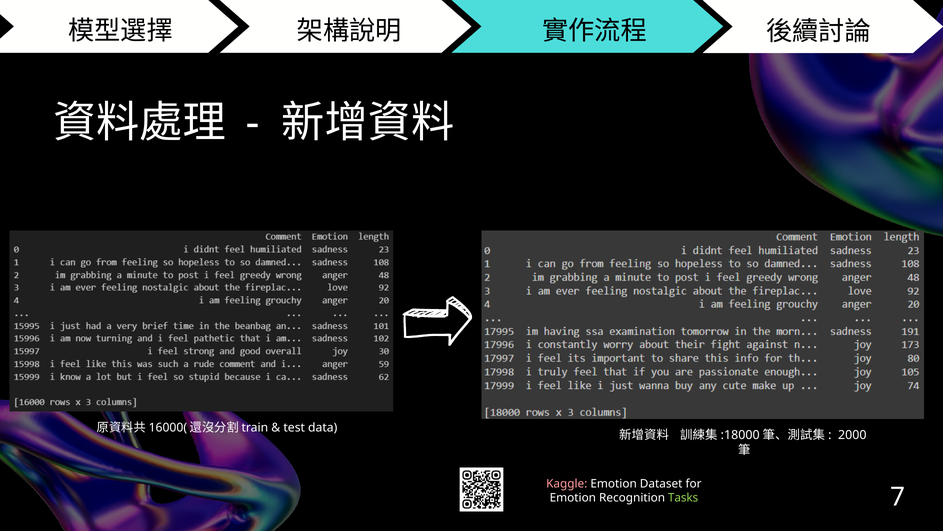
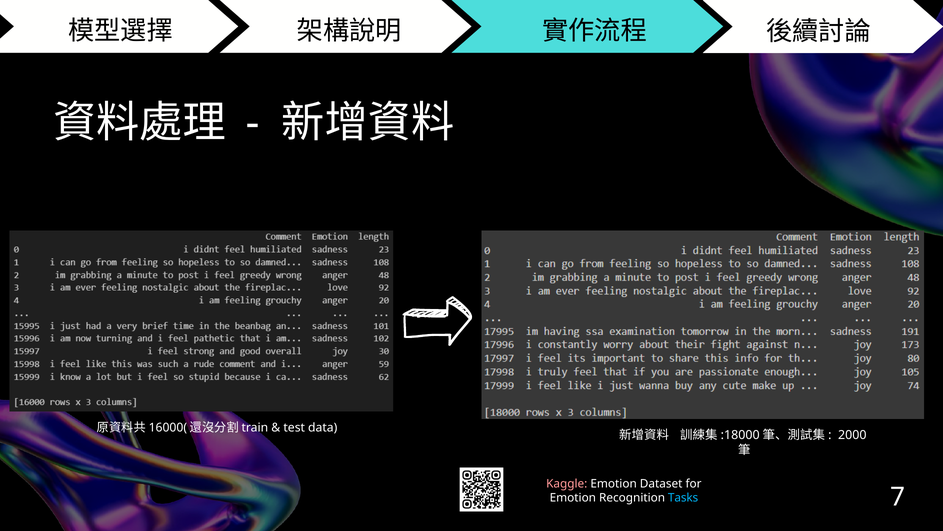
Tasks colour: light green -> light blue
